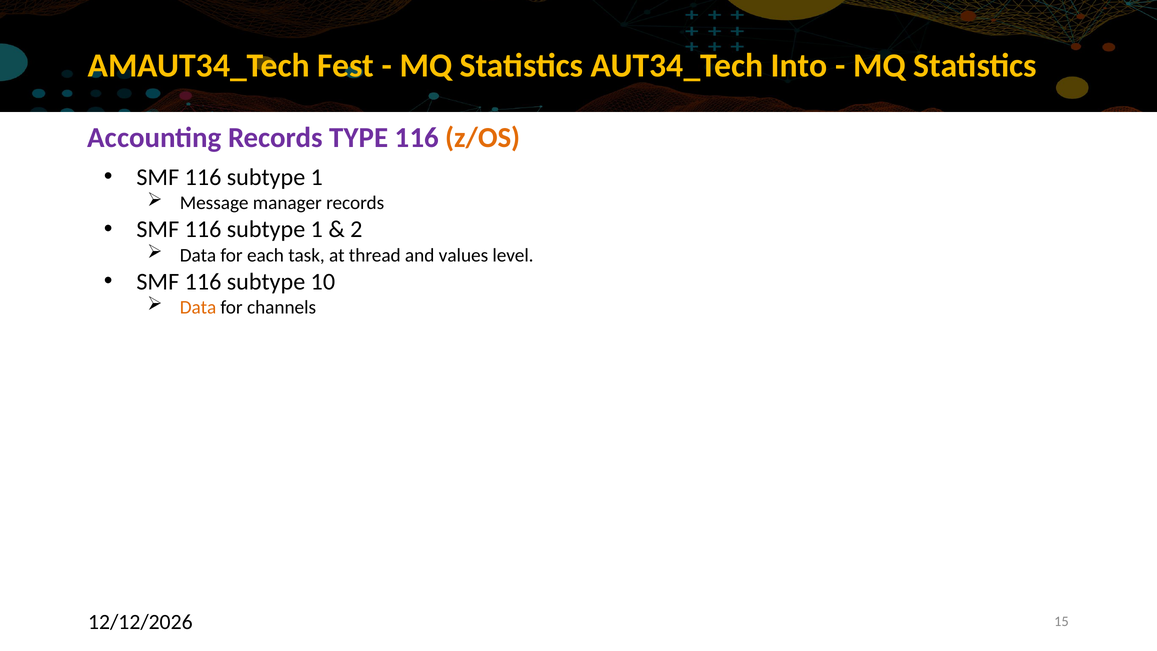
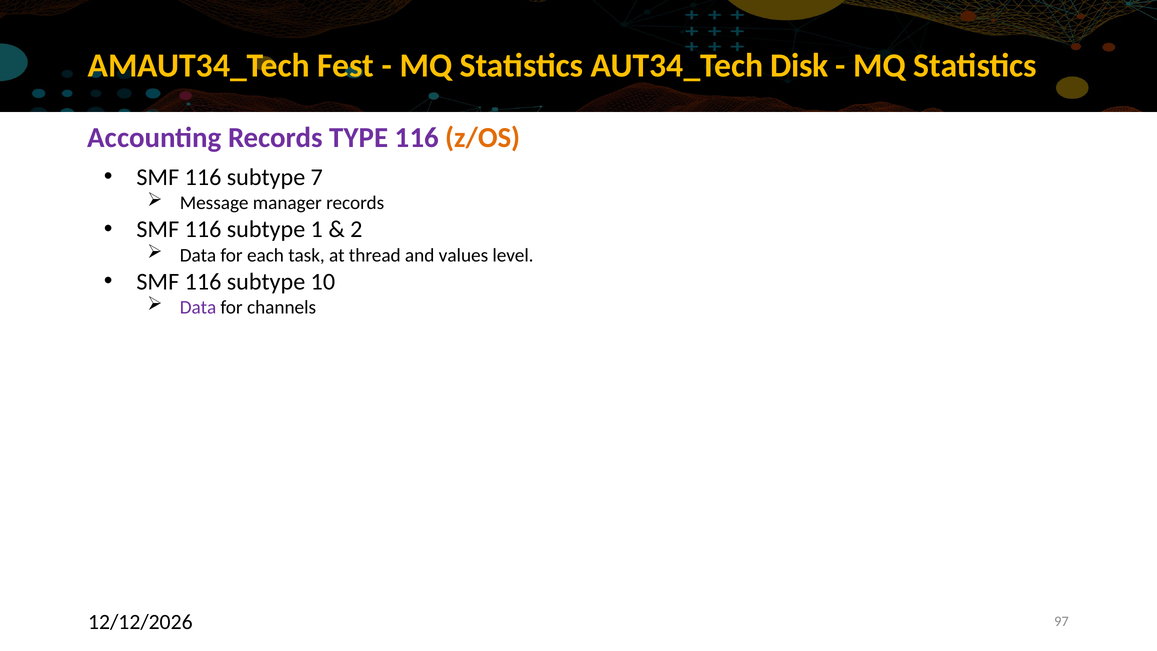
Into: Into -> Disk
1 at (317, 177): 1 -> 7
Data at (198, 307) colour: orange -> purple
15: 15 -> 97
